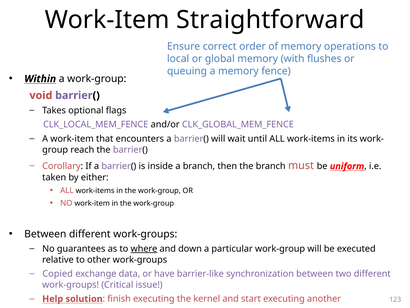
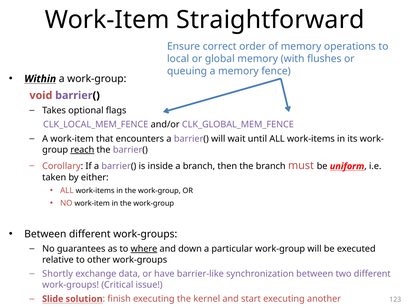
reach underline: none -> present
Copied: Copied -> Shortly
Help: Help -> Slide
